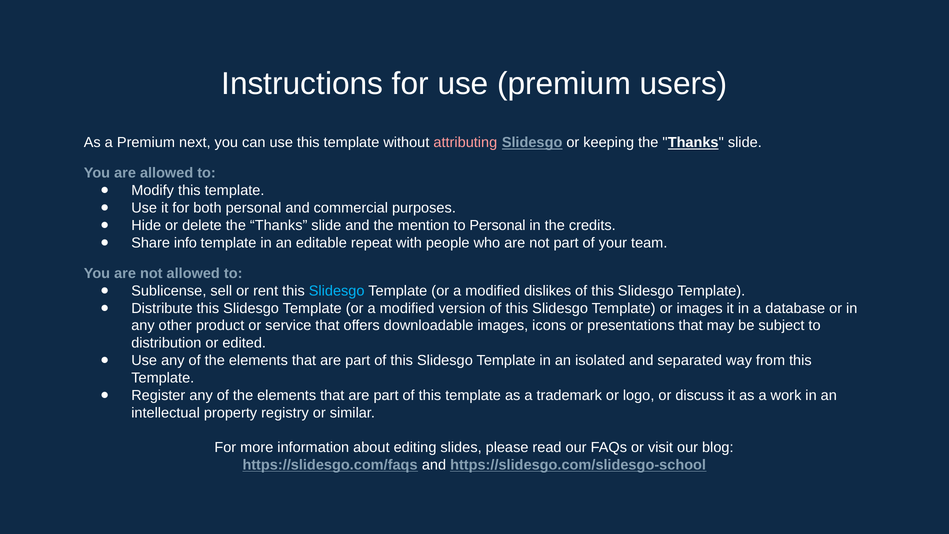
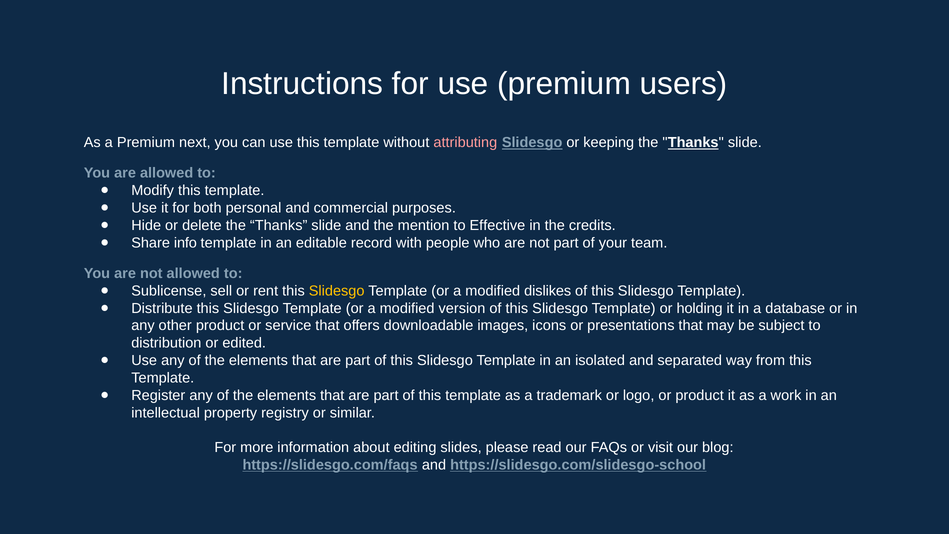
to Personal: Personal -> Effective
repeat: repeat -> record
Slidesgo at (337, 291) colour: light blue -> yellow
or images: images -> holding
or discuss: discuss -> product
